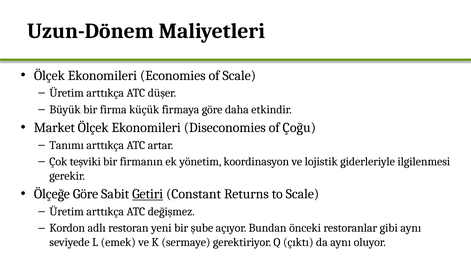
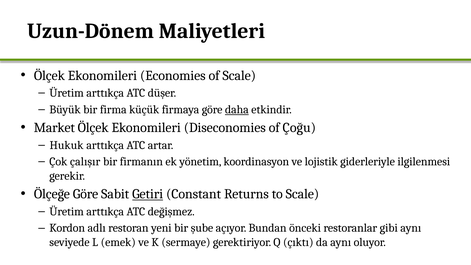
daha underline: none -> present
Tanımı: Tanımı -> Hukuk
teşviki: teşviki -> çalışır
